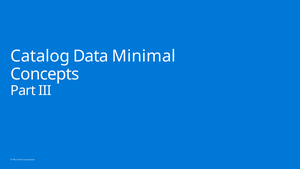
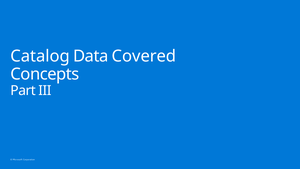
Minimal: Minimal -> Covered
